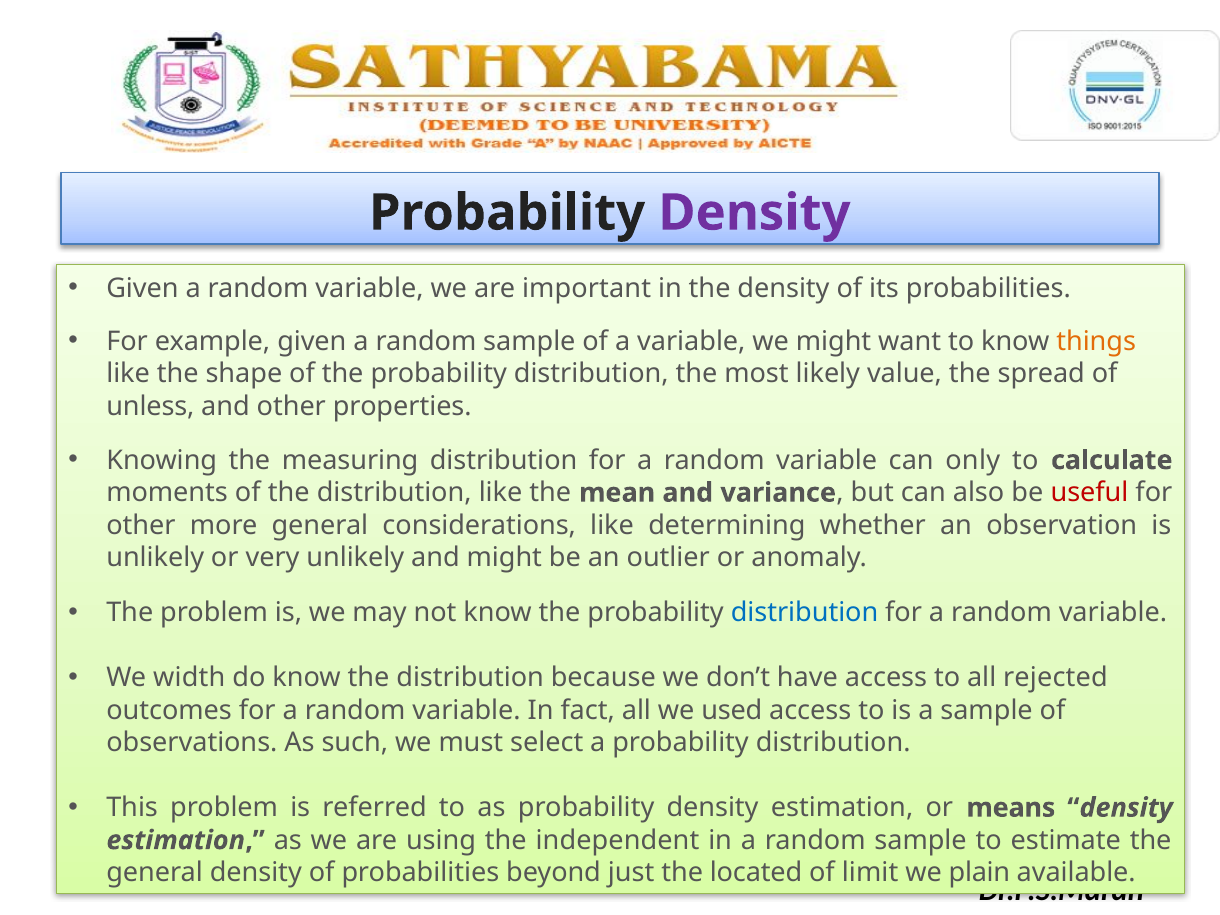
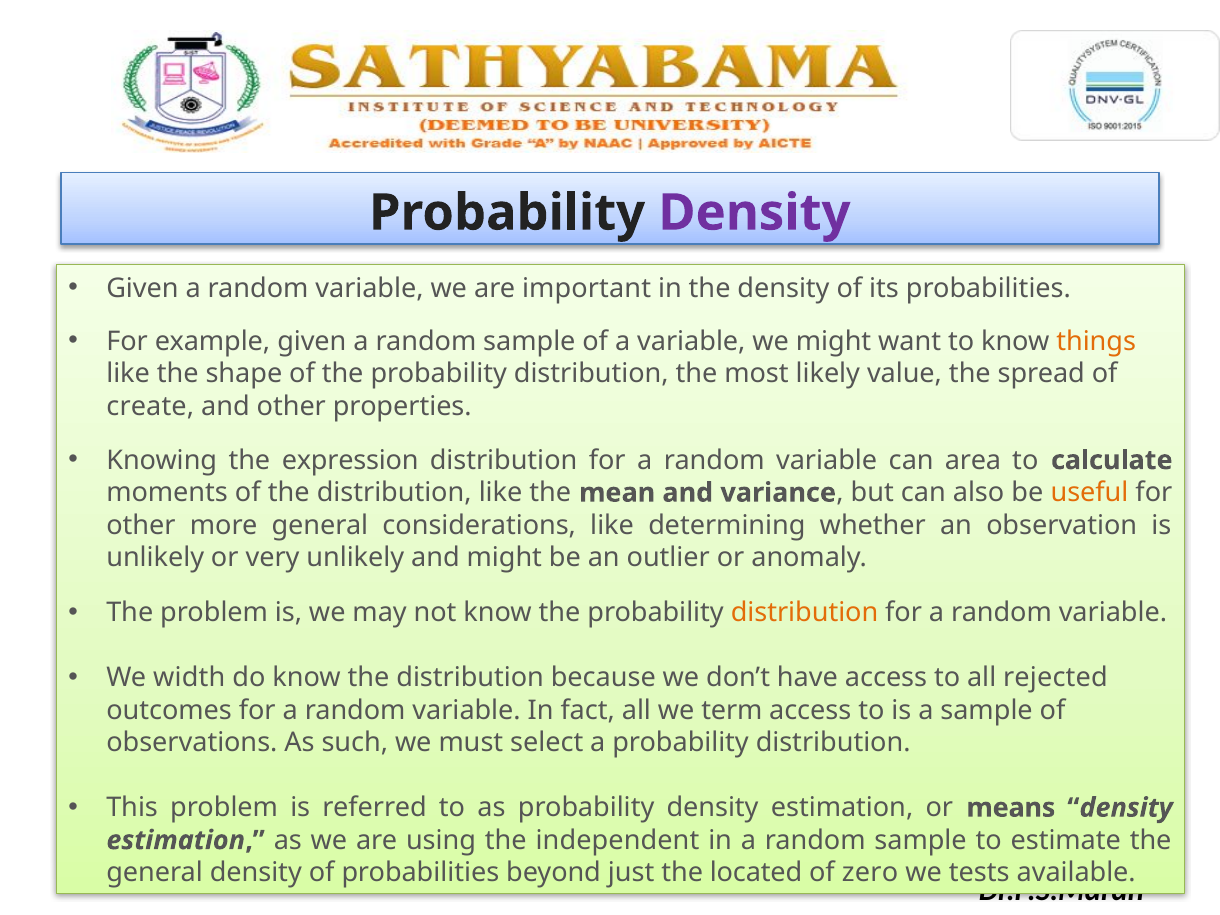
unless: unless -> create
measuring: measuring -> expression
only: only -> area
useful colour: red -> orange
distribution at (805, 613) colour: blue -> orange
used: used -> term
limit: limit -> zero
plain: plain -> tests
